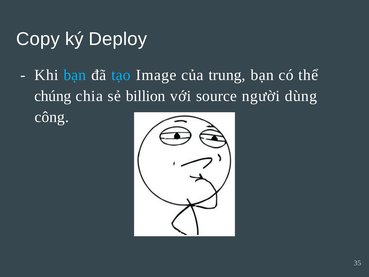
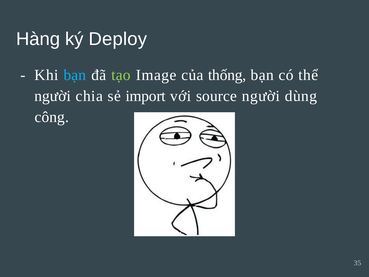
Copy: Copy -> Hàng
tạo colour: light blue -> light green
trung: trung -> thống
chúng at (53, 96): chúng -> người
billion: billion -> import
